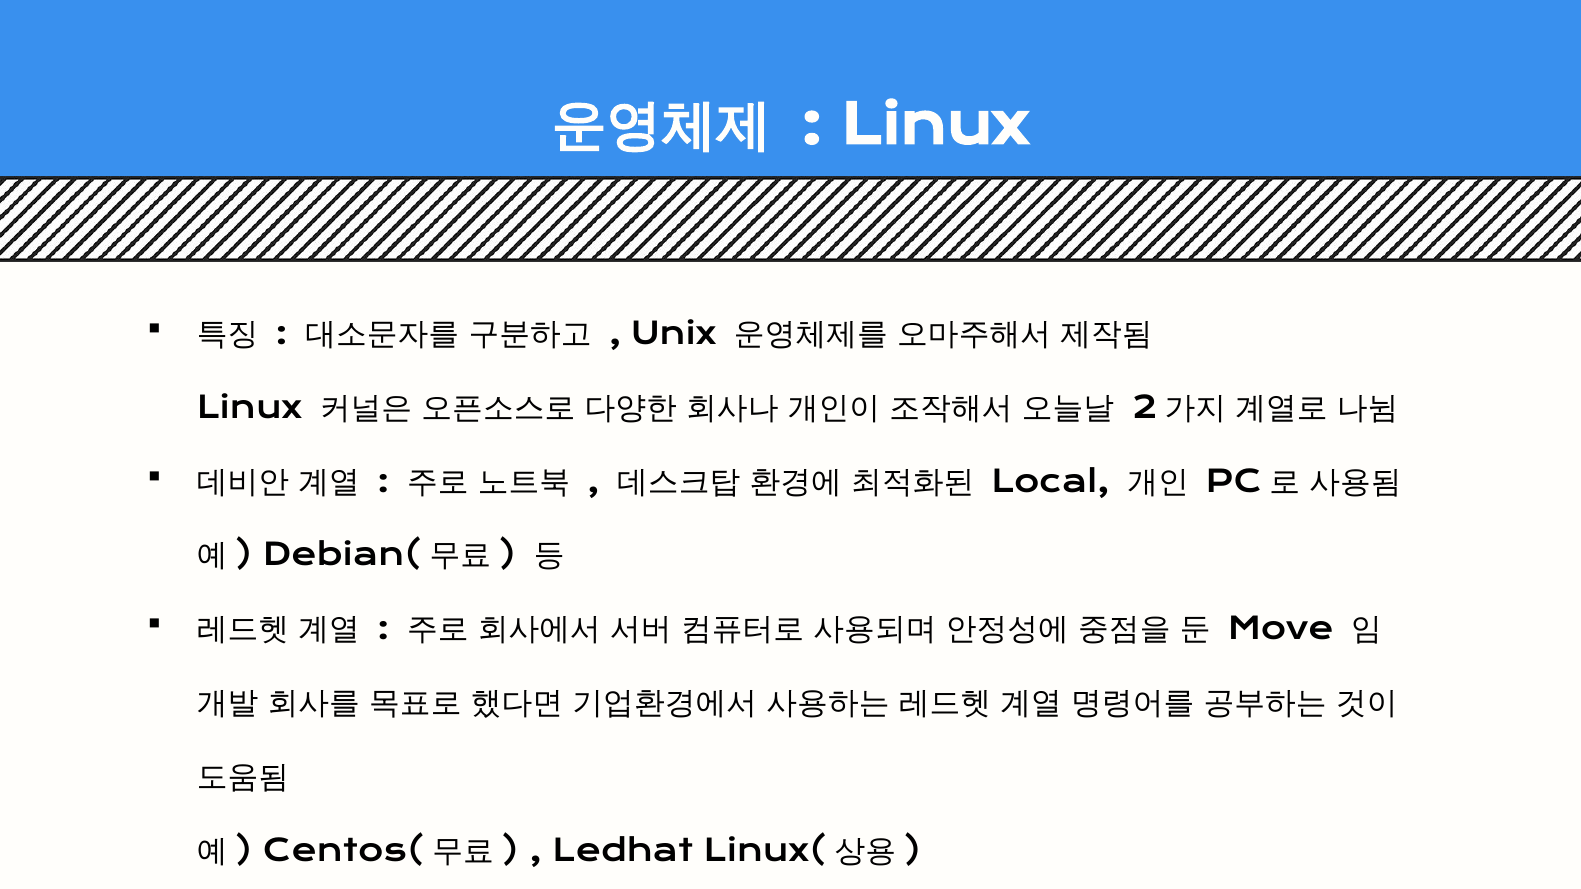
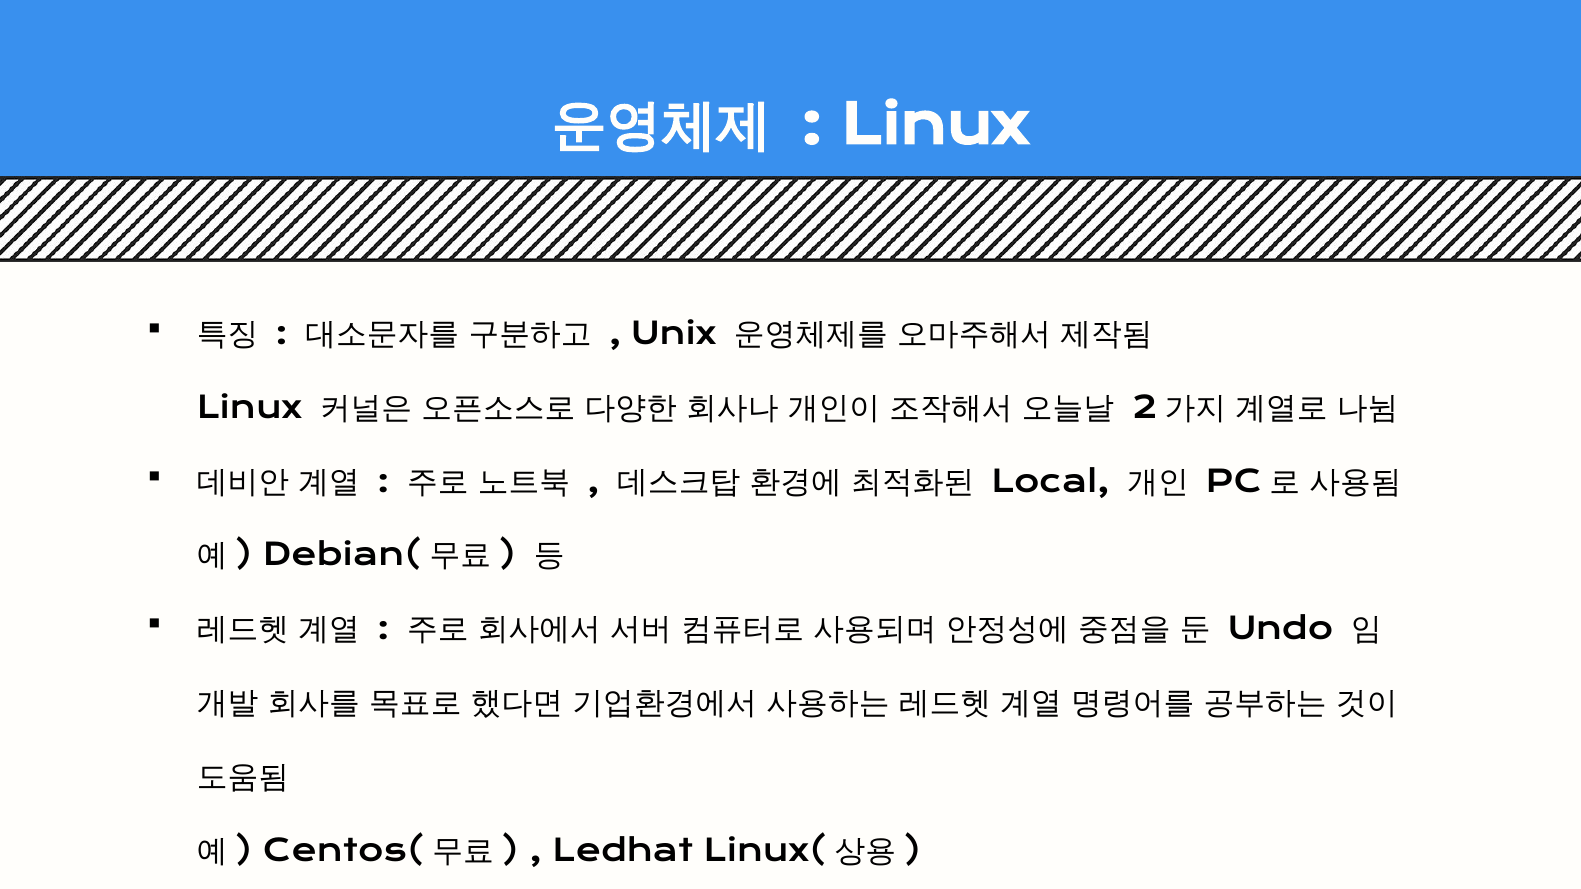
Move: Move -> Undo
